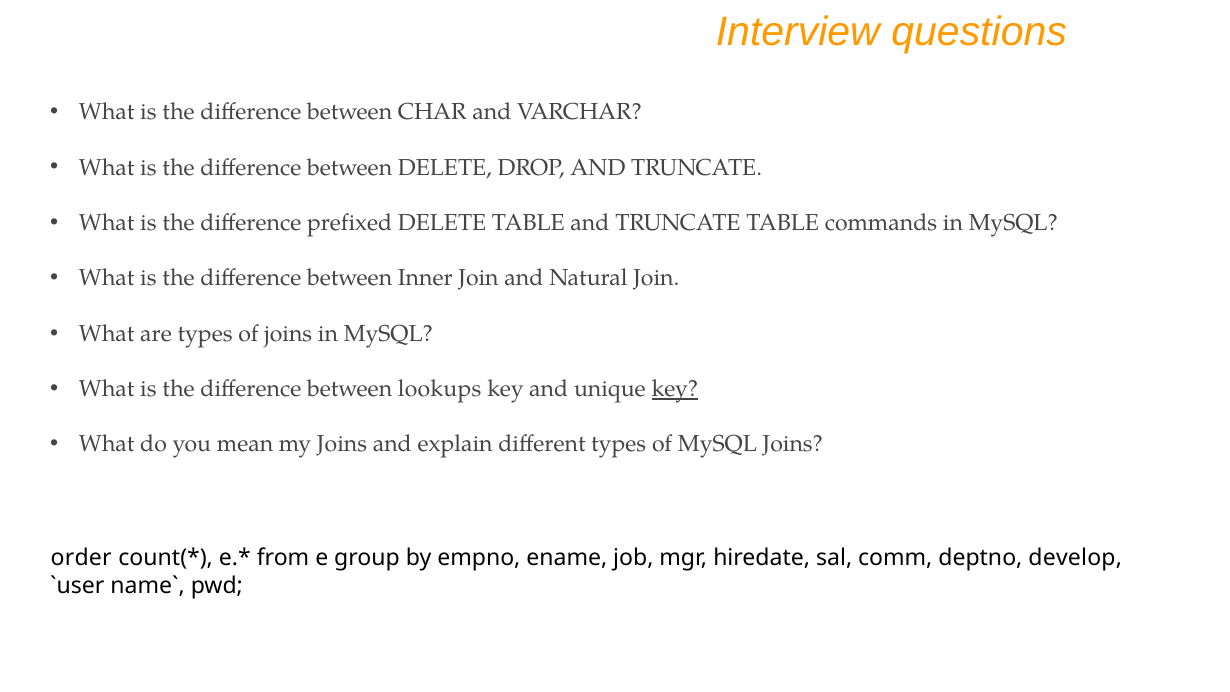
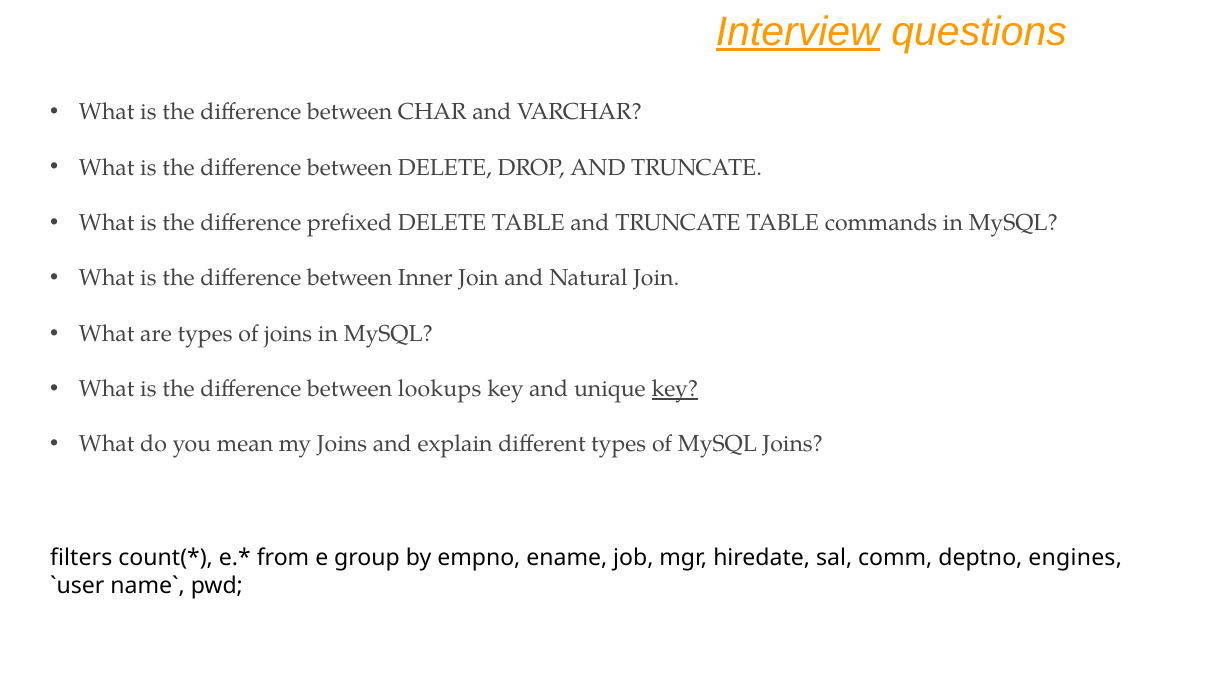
Interview underline: none -> present
order: order -> filters
develop: develop -> engines
